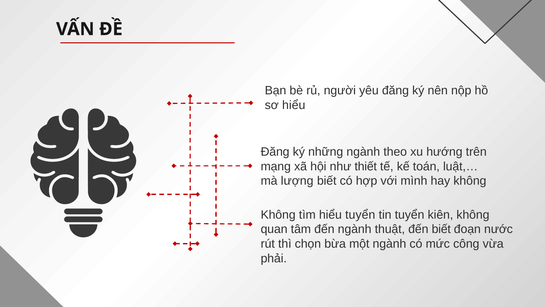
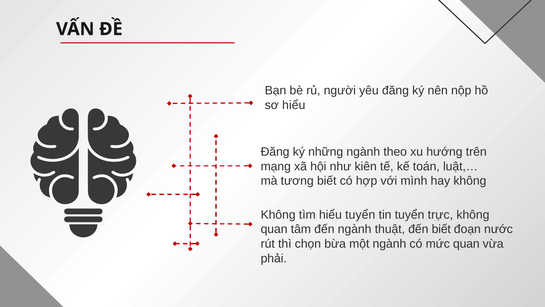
thiết: thiết -> kiên
lượng: lượng -> tương
kiên: kiên -> trực
mức công: công -> quan
